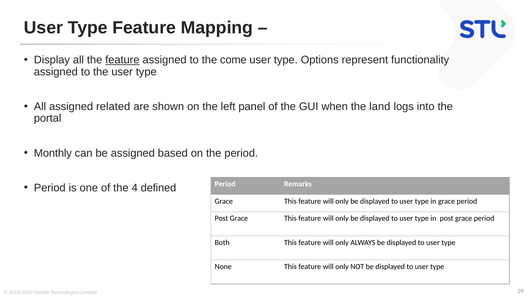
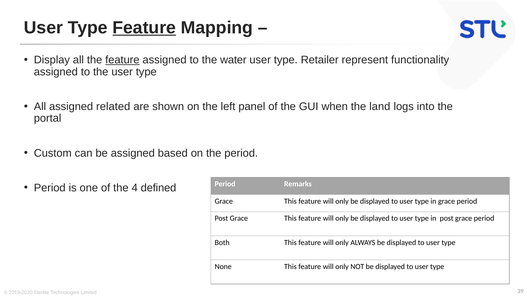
Feature at (144, 28) underline: none -> present
come: come -> water
Options: Options -> Retailer
Monthly: Monthly -> Custom
